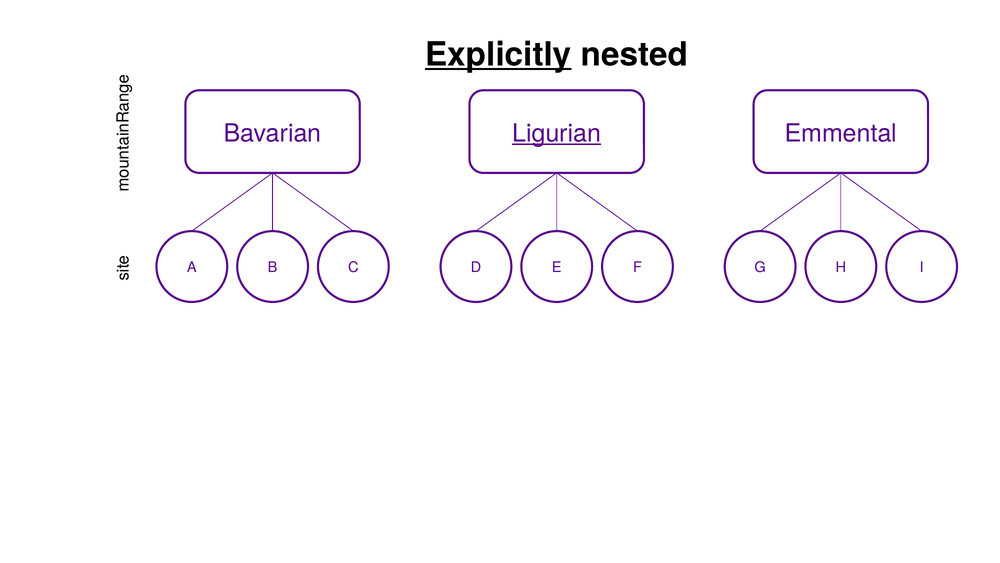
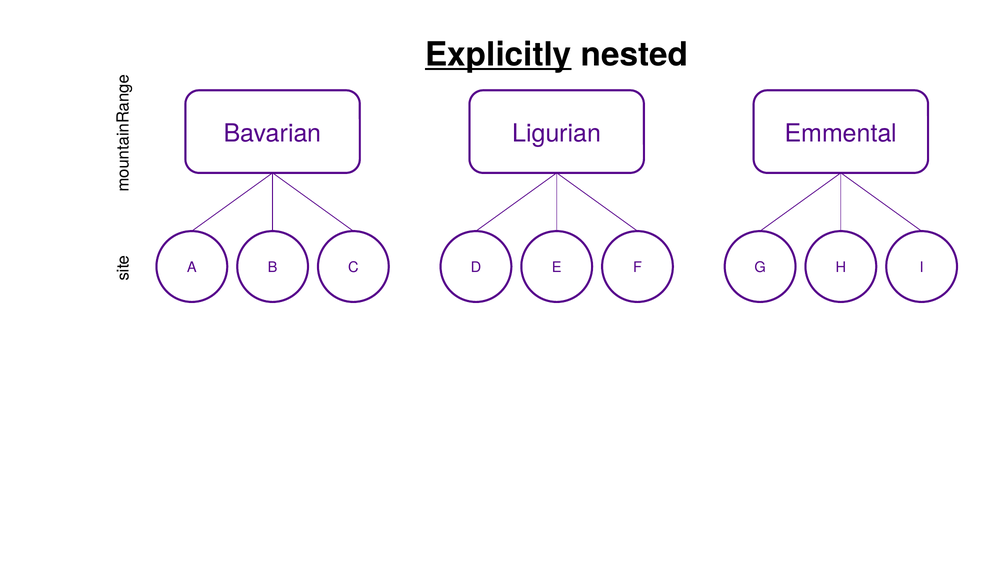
Ligurian underline: present -> none
